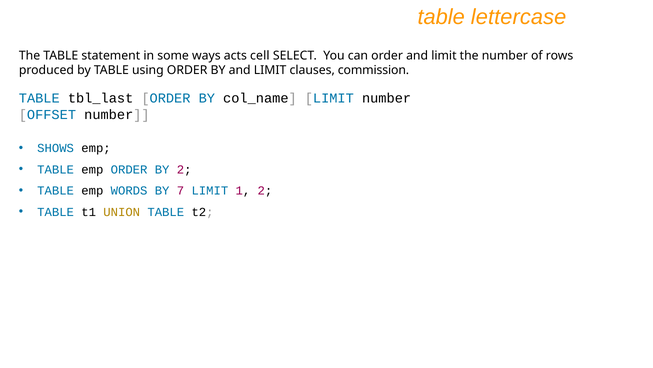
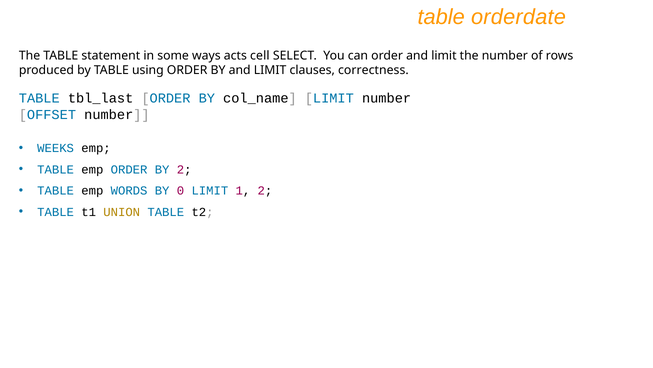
lettercase: lettercase -> orderdate
commission: commission -> correctness
SHOWS: SHOWS -> WEEKS
7: 7 -> 0
